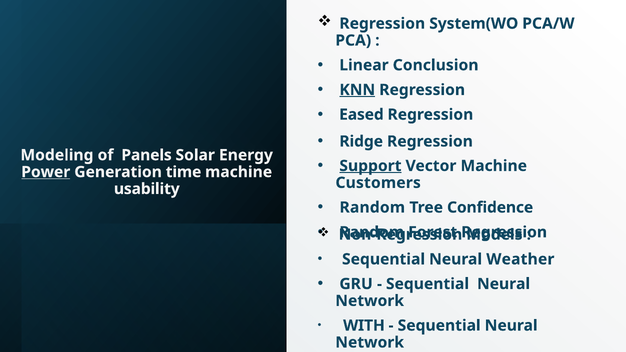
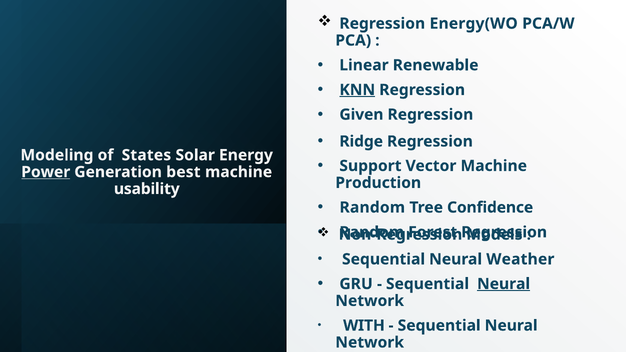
System(WO: System(WO -> Energy(WO
Conclusion: Conclusion -> Renewable
Eased: Eased -> Given
Panels: Panels -> States
Support underline: present -> none
time: time -> best
Customers: Customers -> Production
Neural at (504, 284) underline: none -> present
